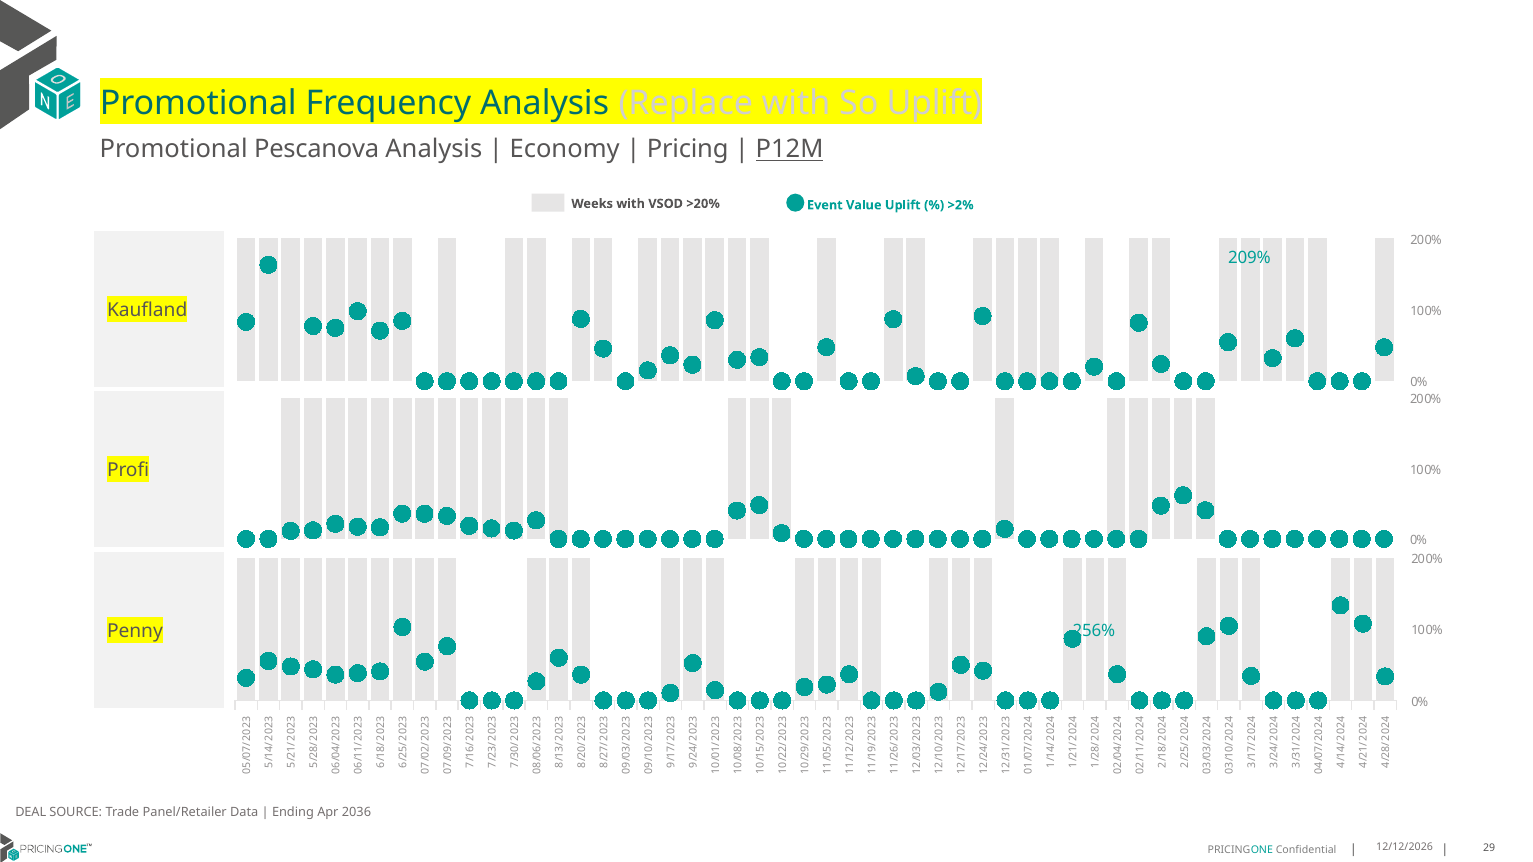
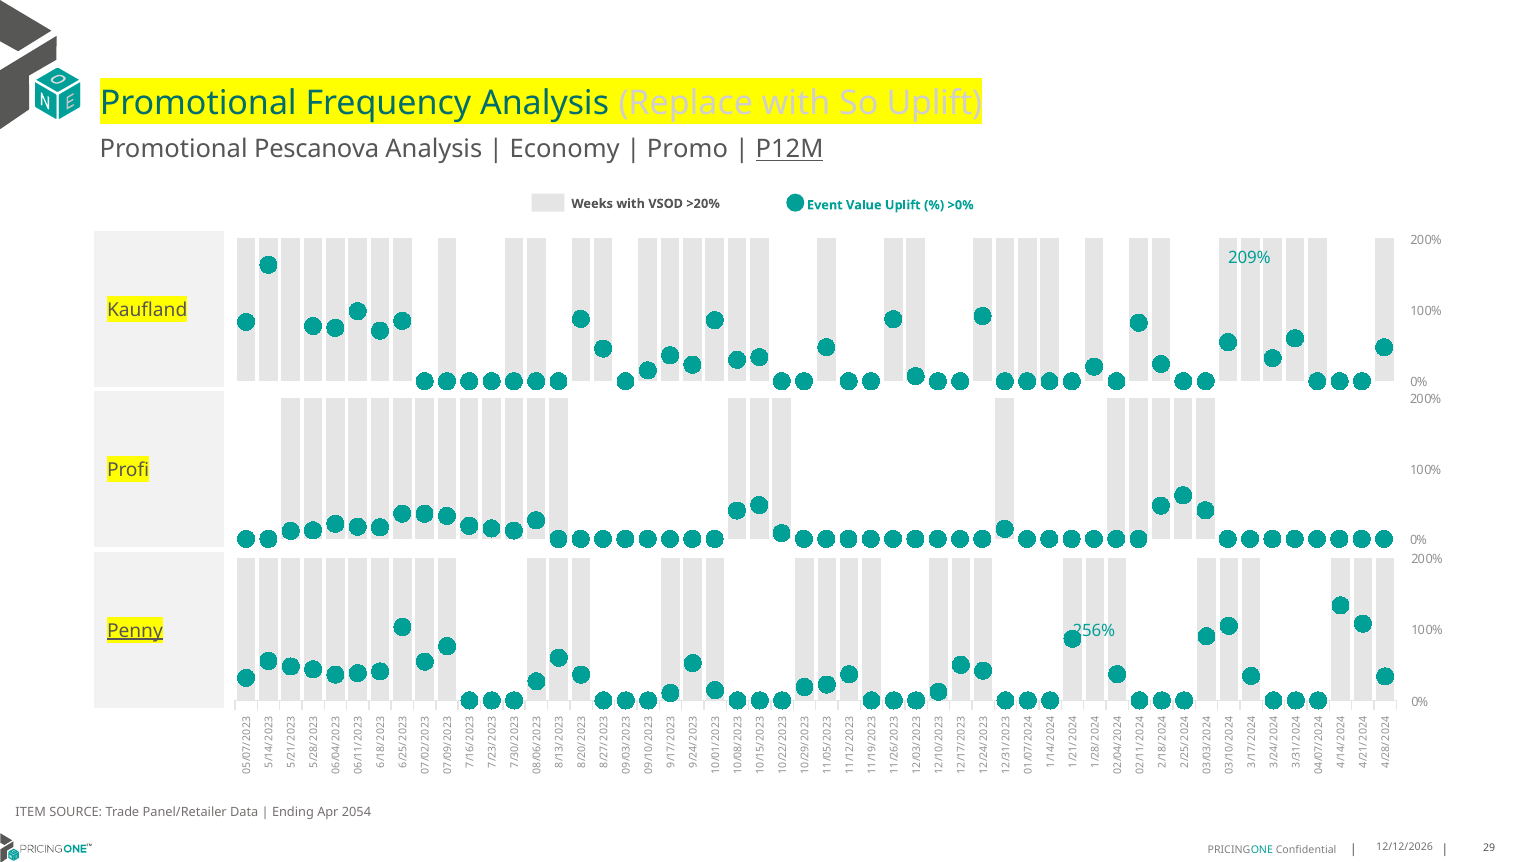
Pricing: Pricing -> Promo
>2%: >2% -> >0%
Penny underline: none -> present
DEAL: DEAL -> ITEM
2036: 2036 -> 2054
